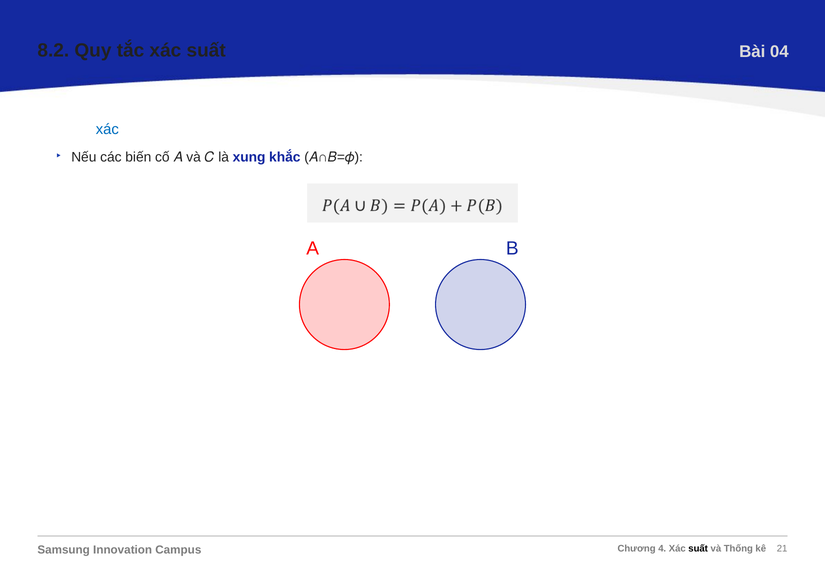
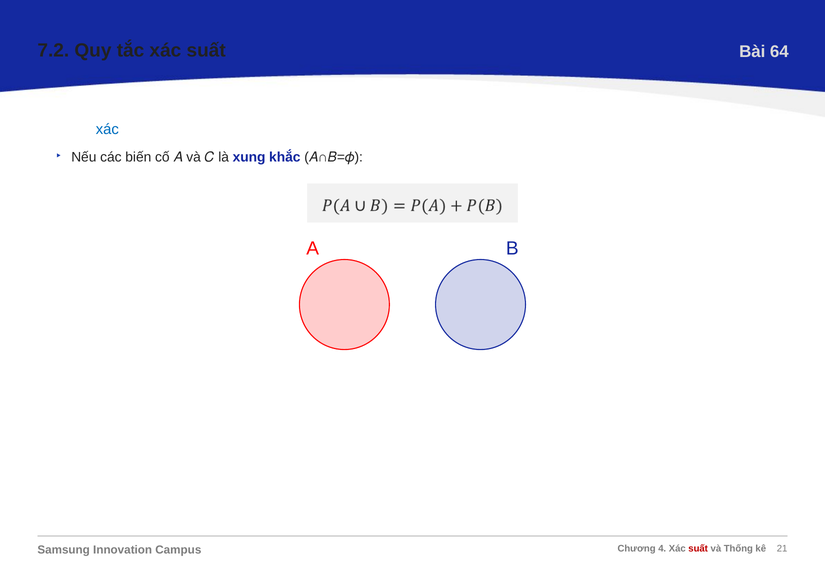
8.2: 8.2 -> 7.2
04: 04 -> 64
suất at (698, 548) colour: black -> red
